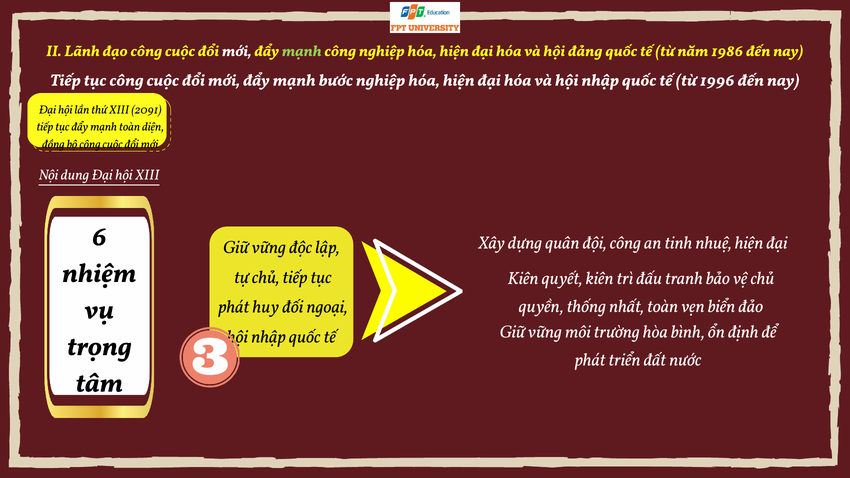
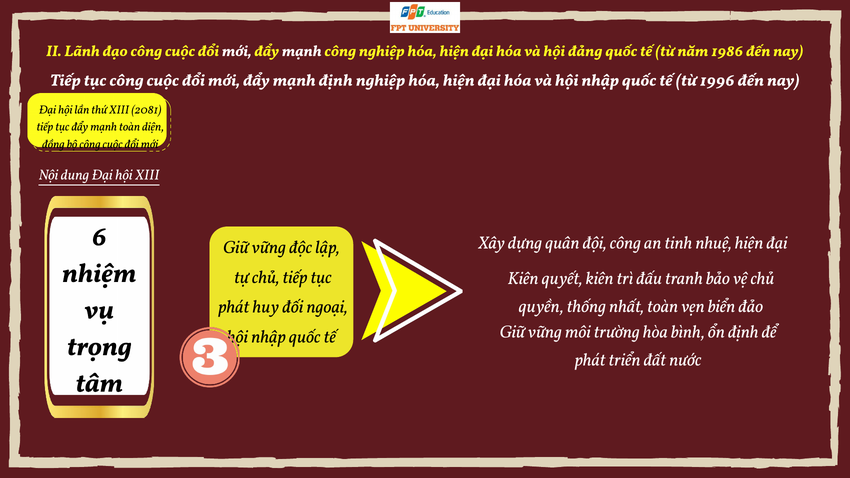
mạnh at (302, 51) colour: light green -> white
mạnh bước: bước -> định
2091: 2091 -> 2081
